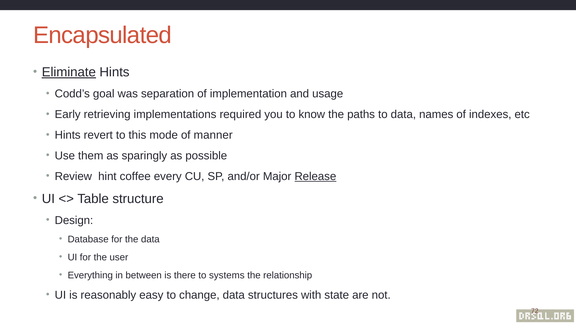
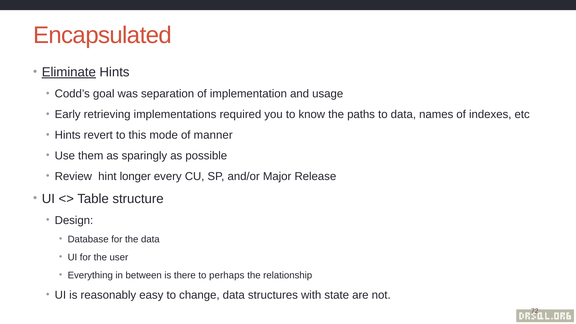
coffee: coffee -> longer
Release underline: present -> none
systems: systems -> perhaps
